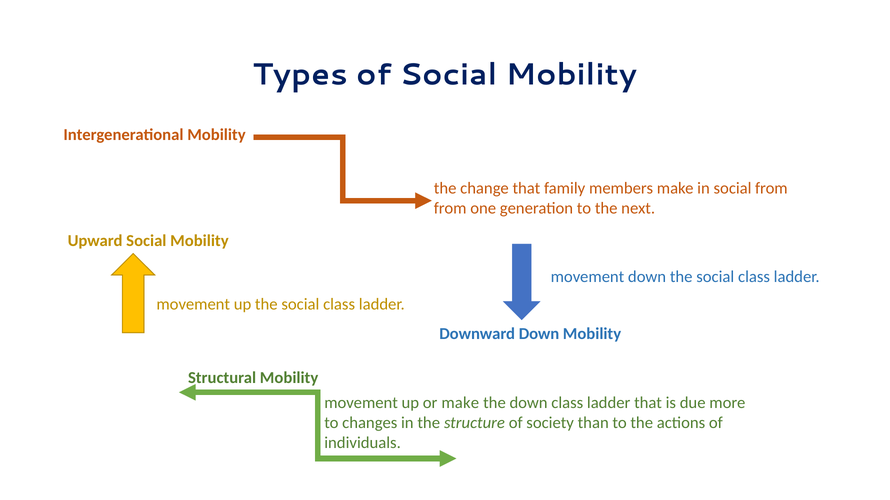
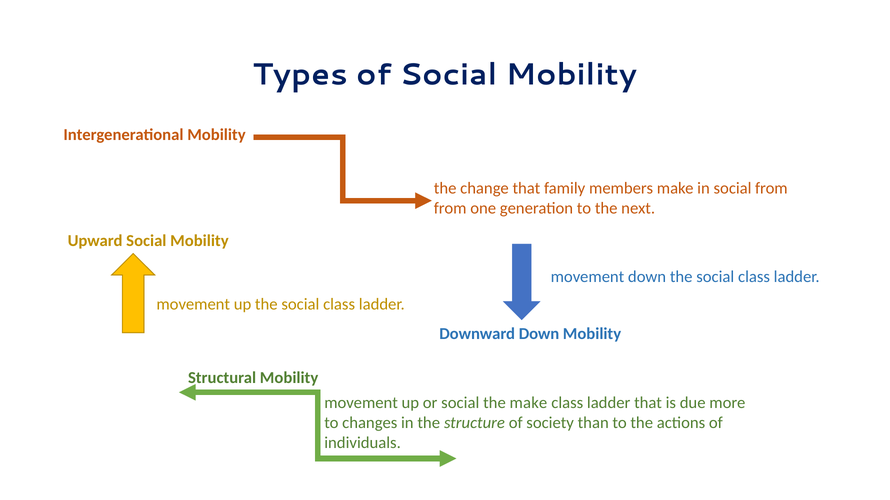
or make: make -> social
the down: down -> make
